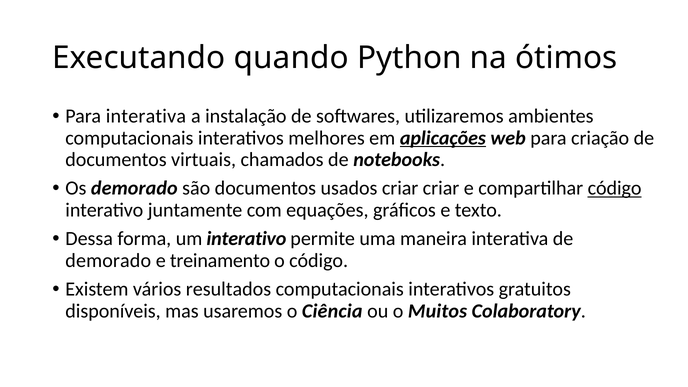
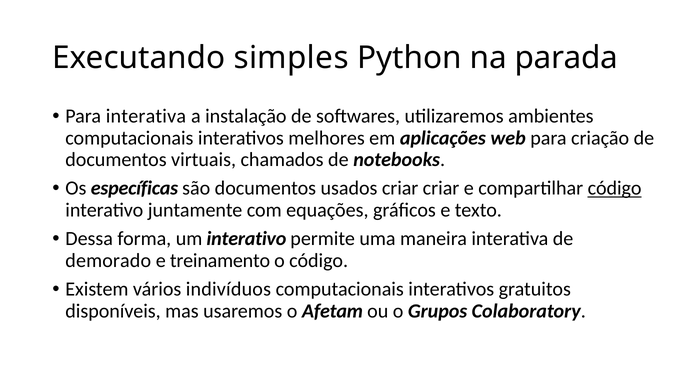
quando: quando -> simples
ótimos: ótimos -> parada
aplicações underline: present -> none
Os demorado: demorado -> específicas
resultados: resultados -> indivíduos
Ciência: Ciência -> Afetam
Muitos: Muitos -> Grupos
